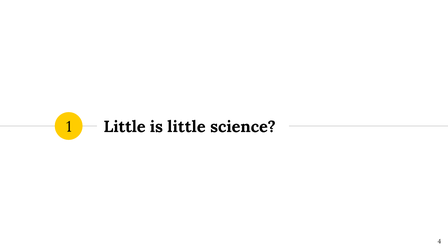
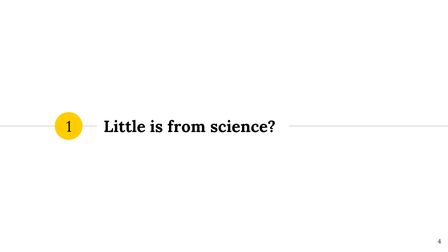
is little: little -> from
